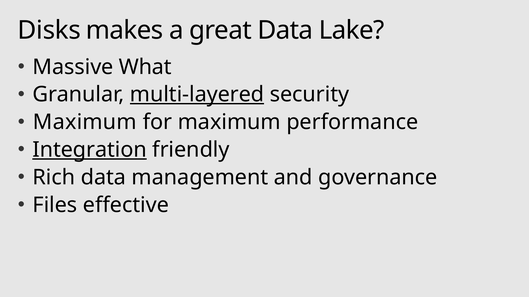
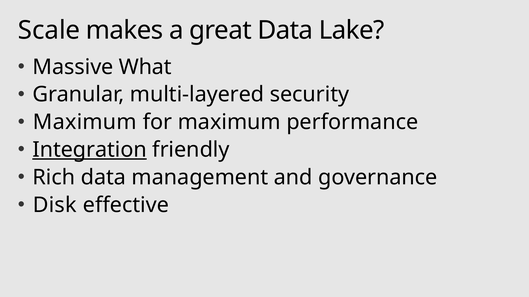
Disks: Disks -> Scale
multi-layered underline: present -> none
Files: Files -> Disk
